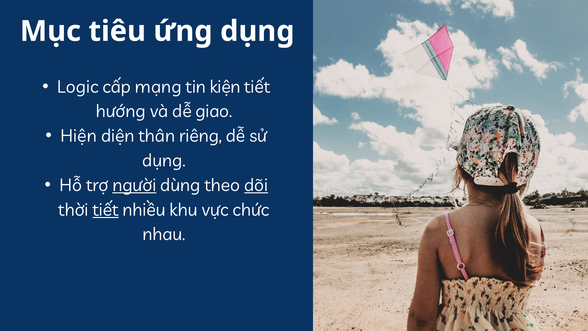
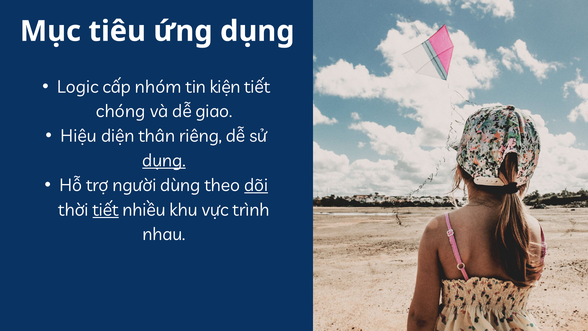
mạng: mạng -> nhóm
hướng: hướng -> chóng
Hiện: Hiện -> Hiệu
dụng underline: none -> present
người underline: present -> none
chức: chức -> trình
